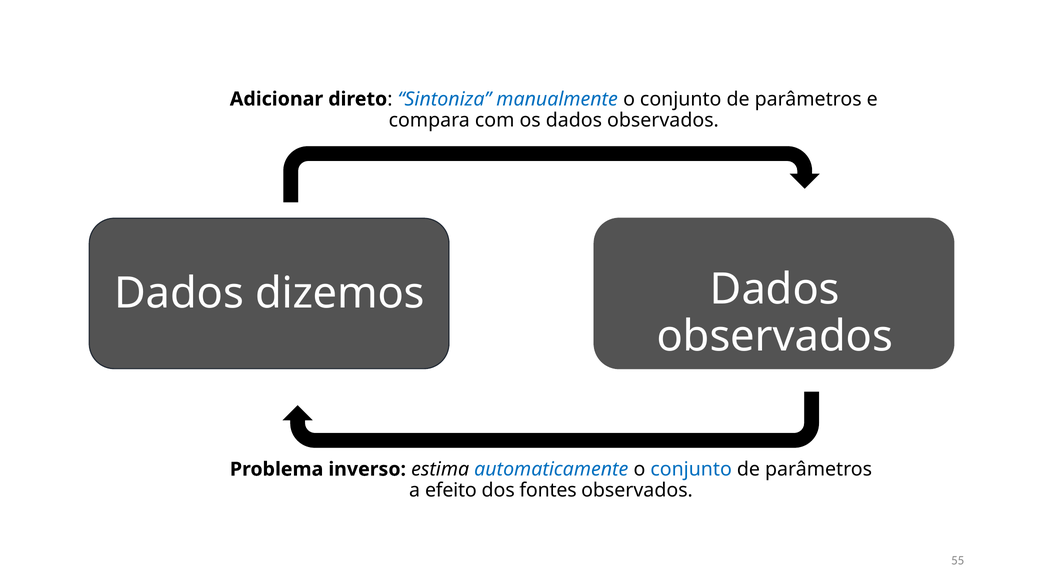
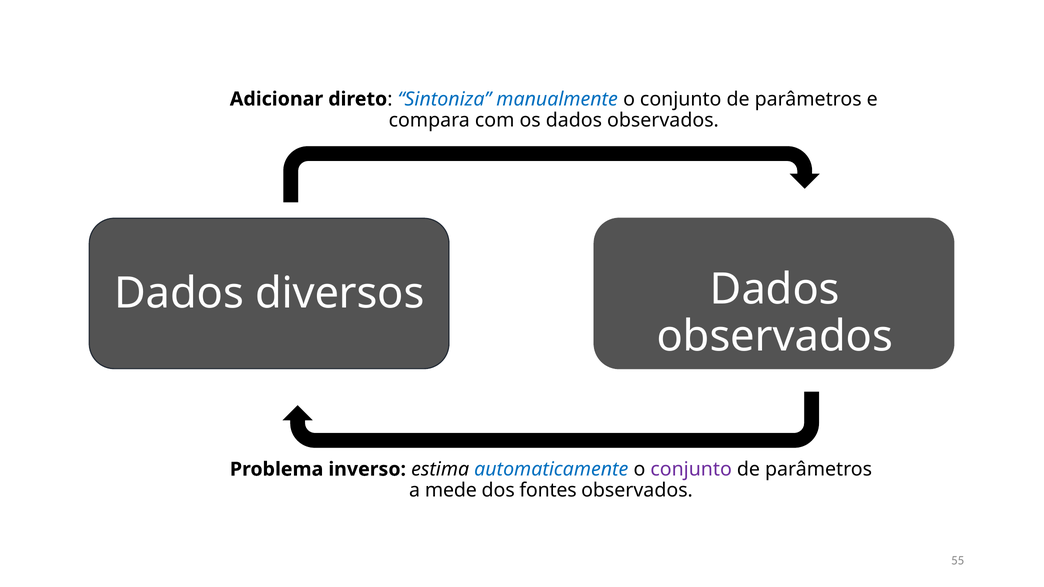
dizemos: dizemos -> diversos
conjunto at (691, 469) colour: blue -> purple
efeito: efeito -> mede
